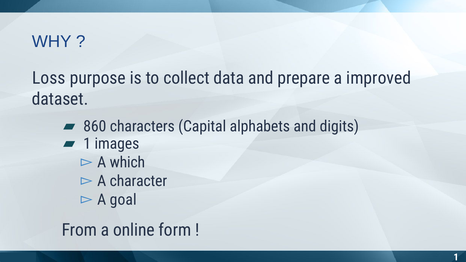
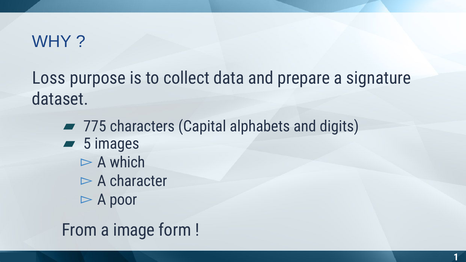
improved: improved -> signature
860: 860 -> 775
1 at (87, 144): 1 -> 5
goal: goal -> poor
online: online -> image
